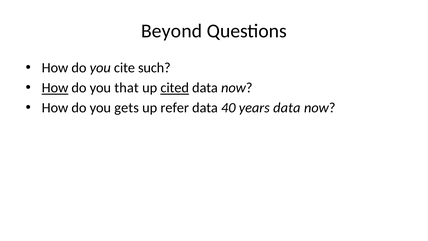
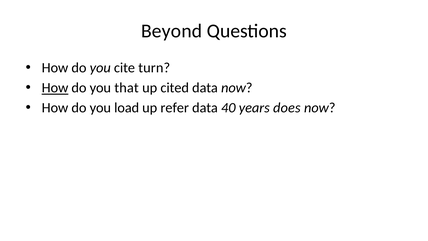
such: such -> turn
cited underline: present -> none
gets: gets -> load
years data: data -> does
